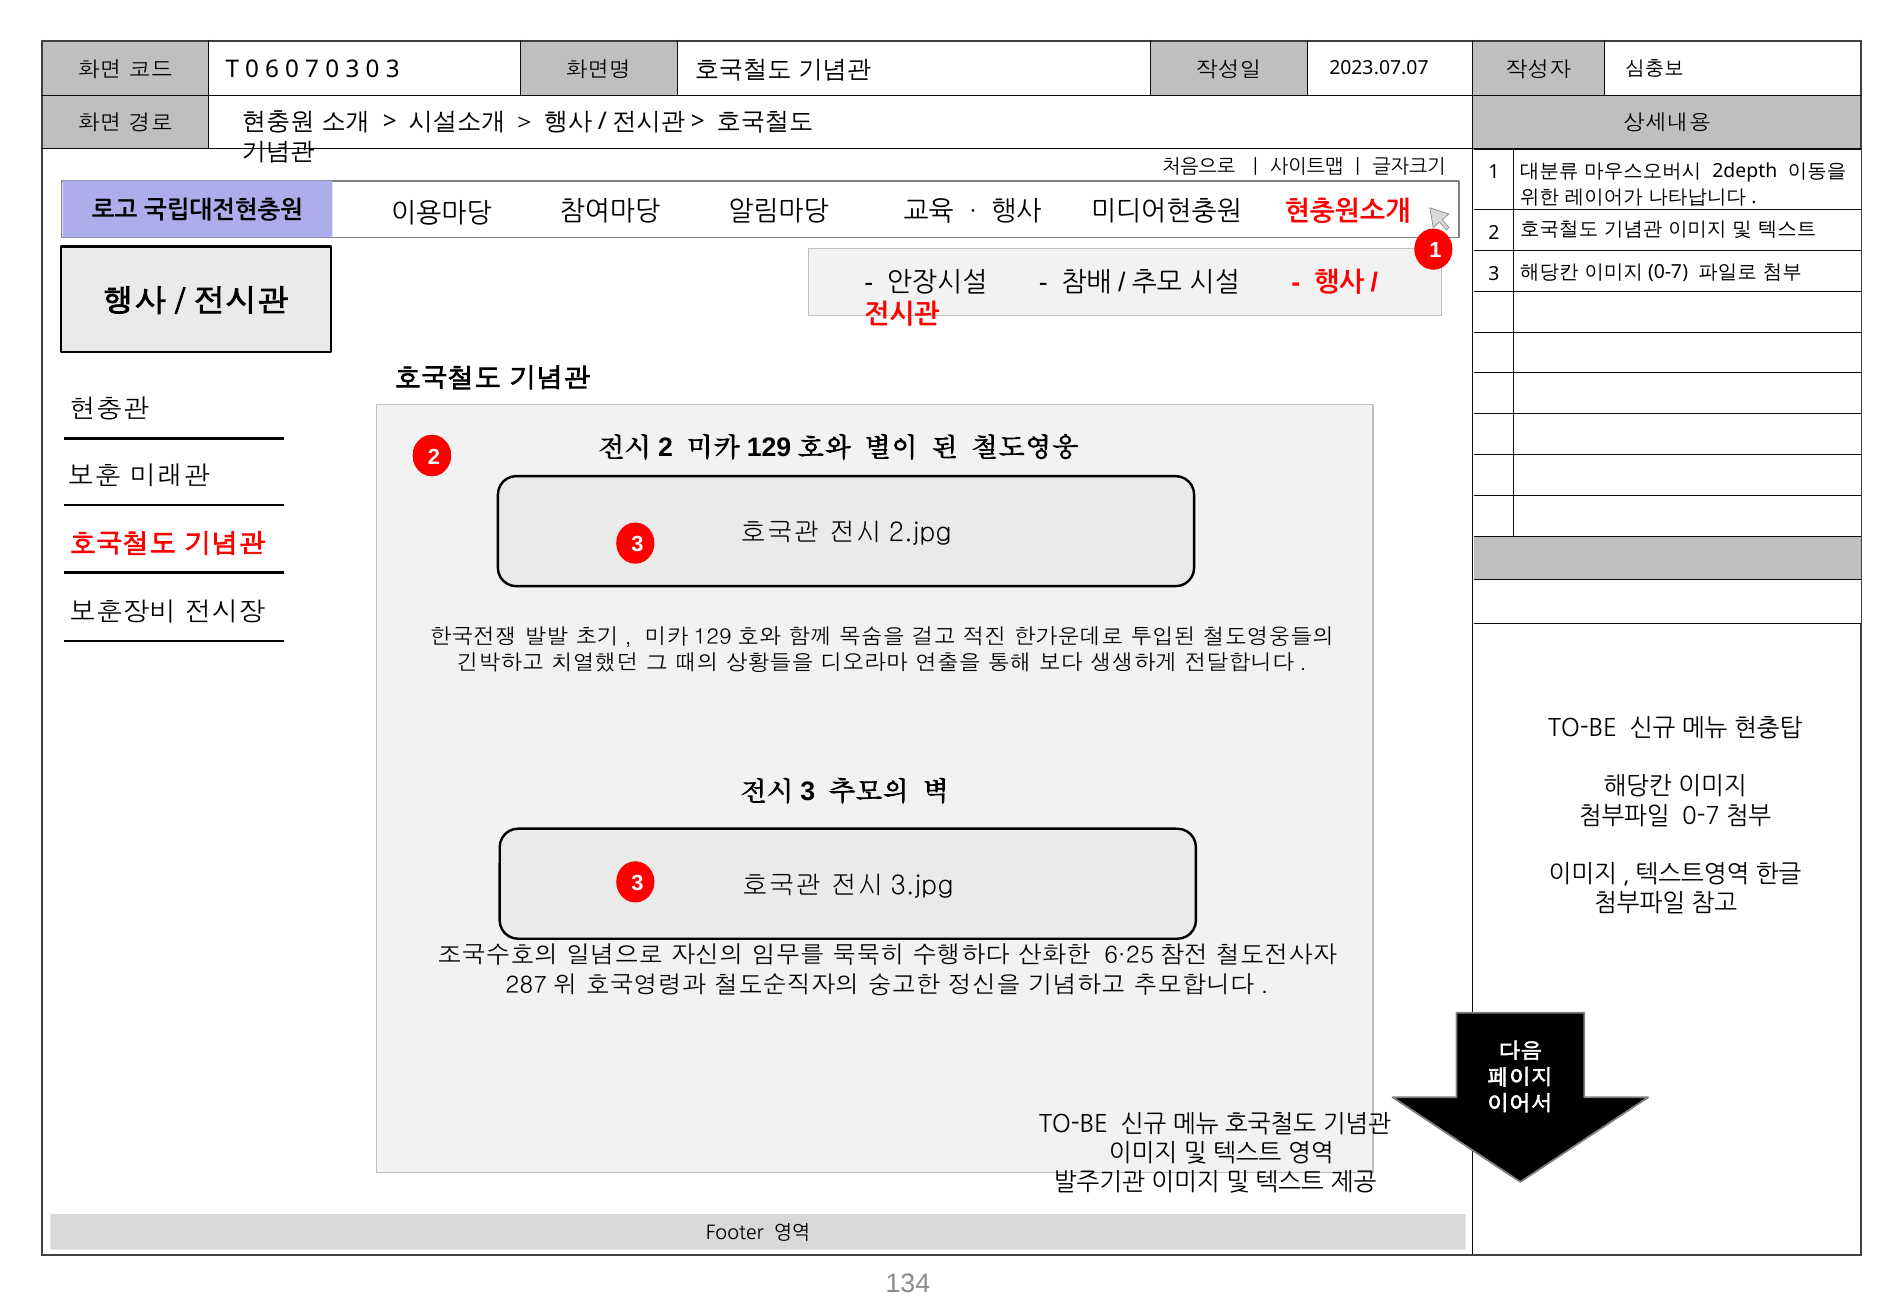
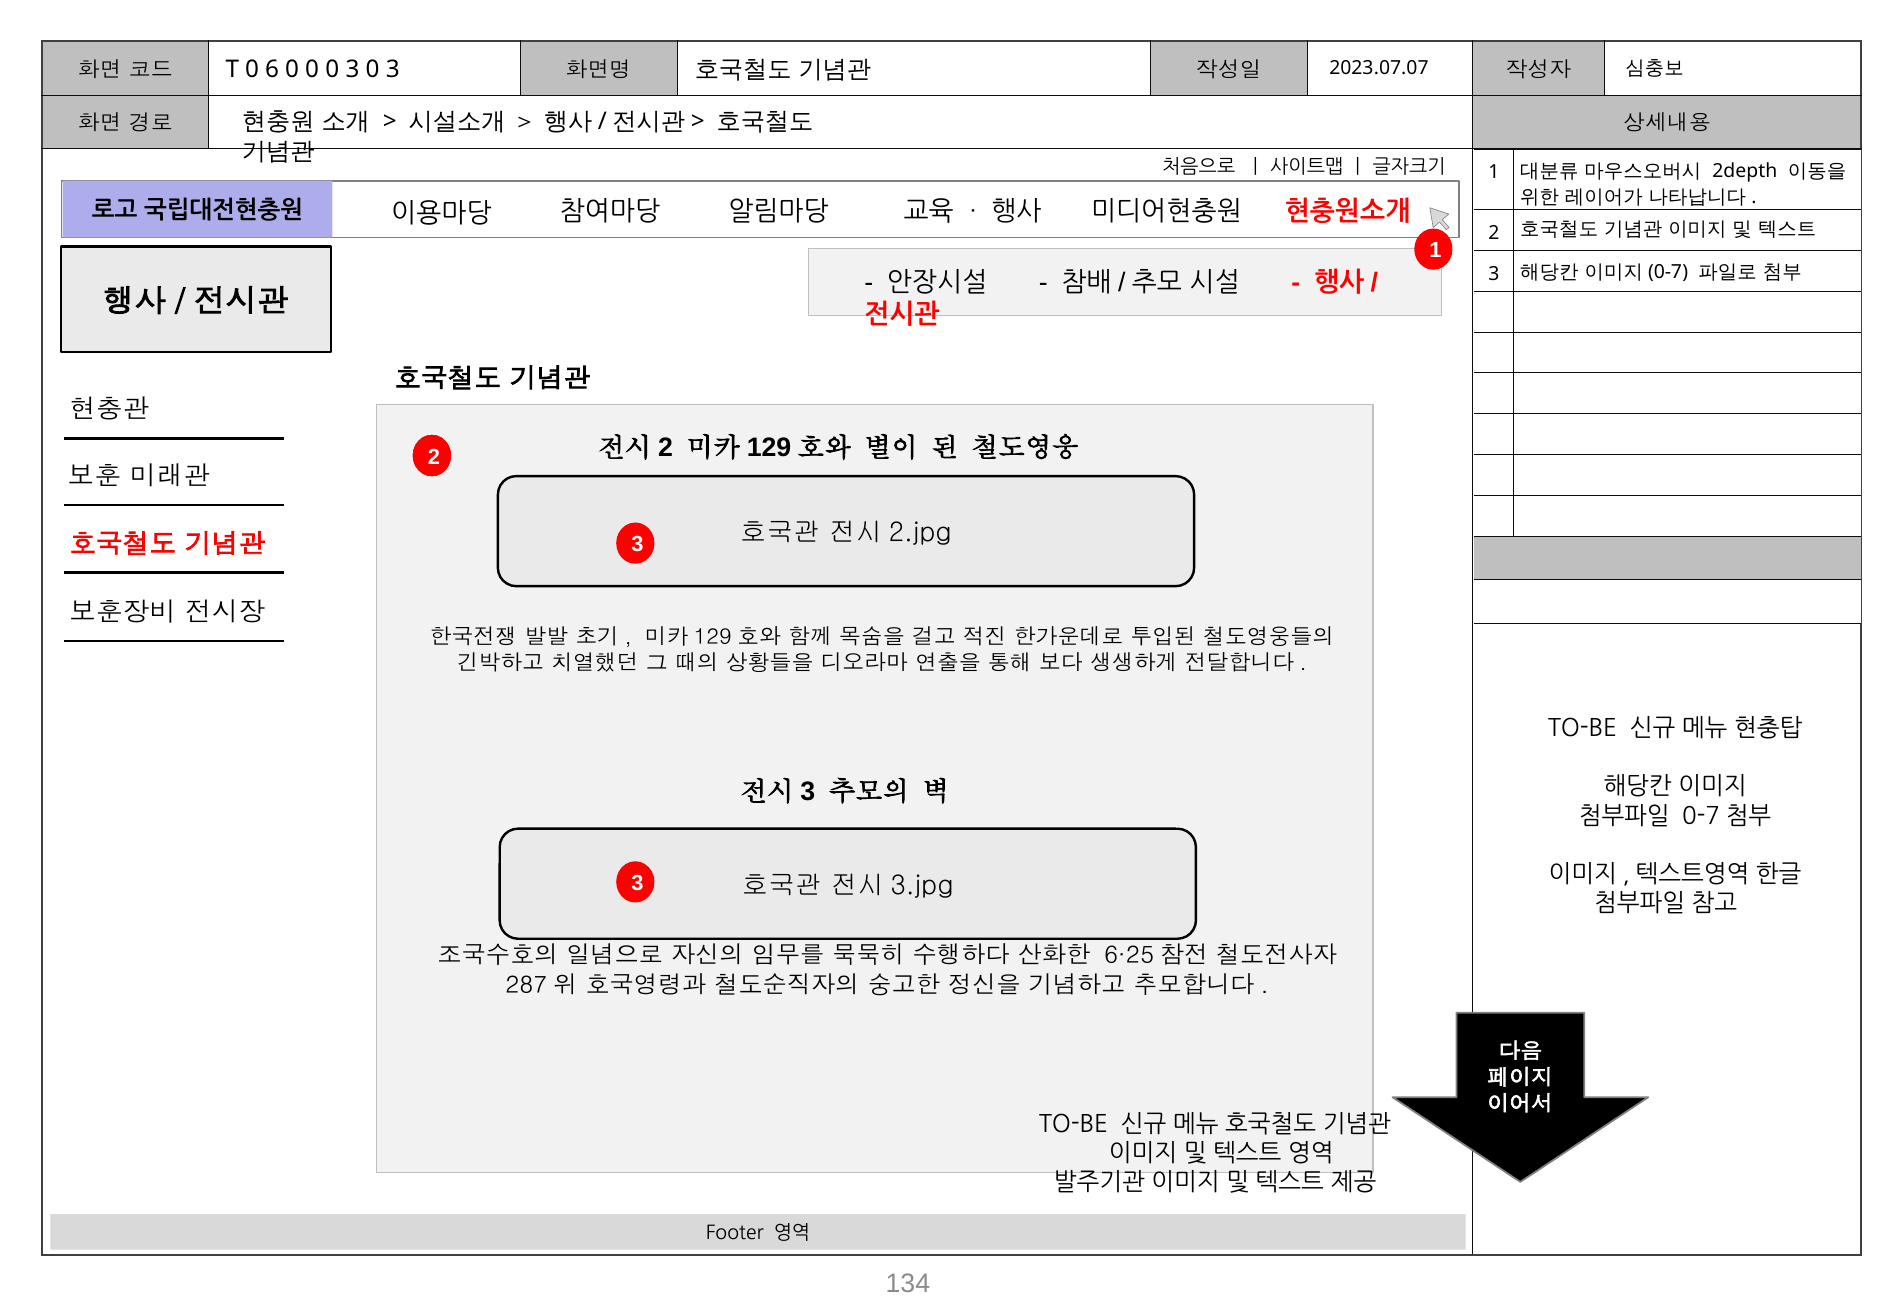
6 0 7: 7 -> 0
